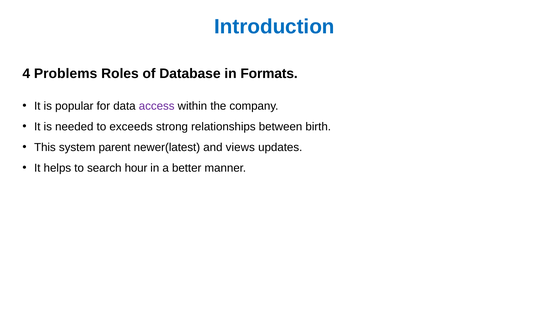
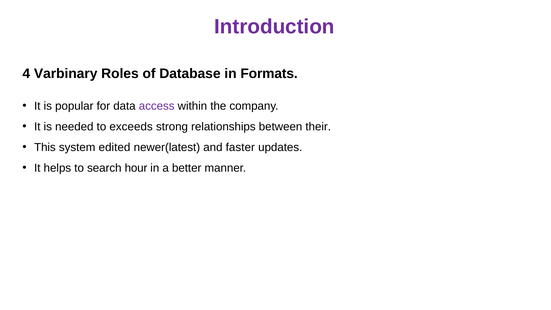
Introduction colour: blue -> purple
Problems: Problems -> Varbinary
birth: birth -> their
parent: parent -> edited
views: views -> faster
